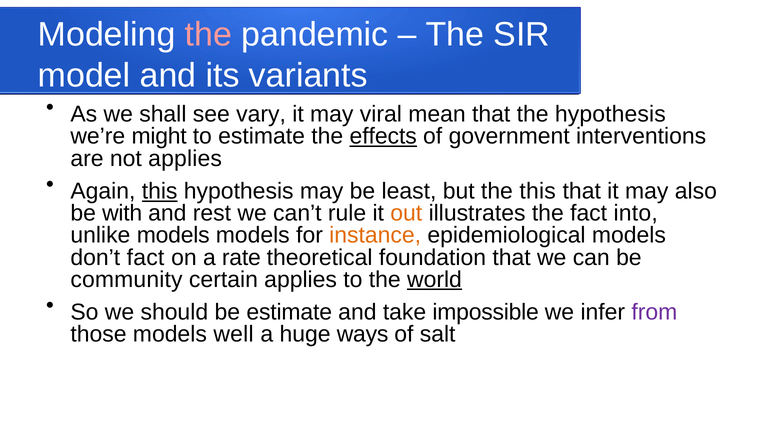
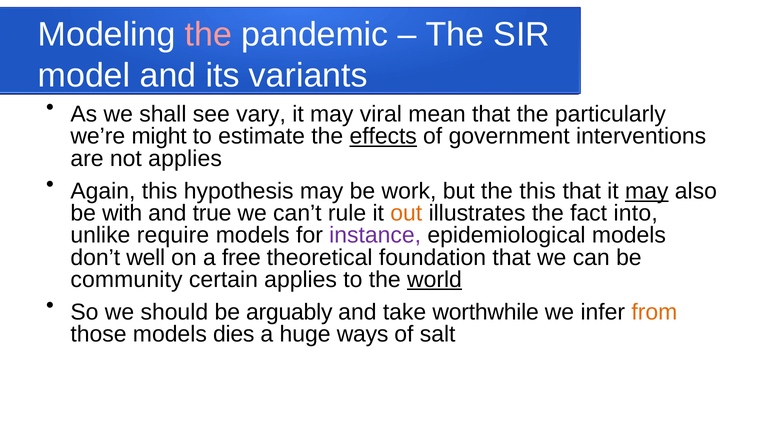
the hypothesis: hypothesis -> particularly
this at (160, 191) underline: present -> none
least: least -> work
may at (647, 191) underline: none -> present
rest: rest -> true
unlike models: models -> require
instance colour: orange -> purple
don’t fact: fact -> well
rate: rate -> free
be estimate: estimate -> arguably
impossible: impossible -> worthwhile
from colour: purple -> orange
well: well -> dies
